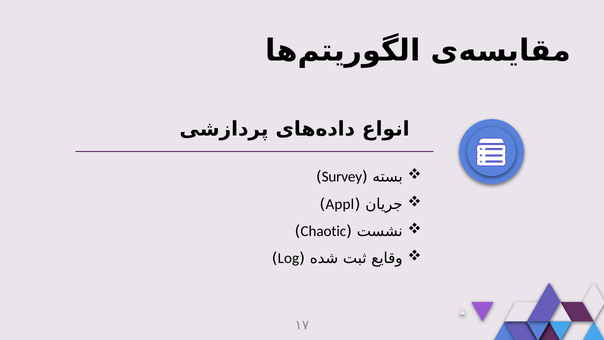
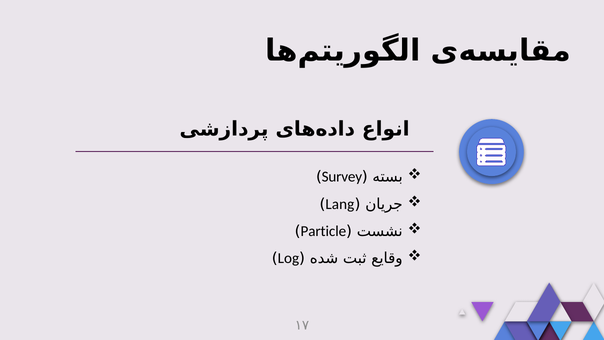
Appl: Appl -> Lang
Chaotic: Chaotic -> Particle
